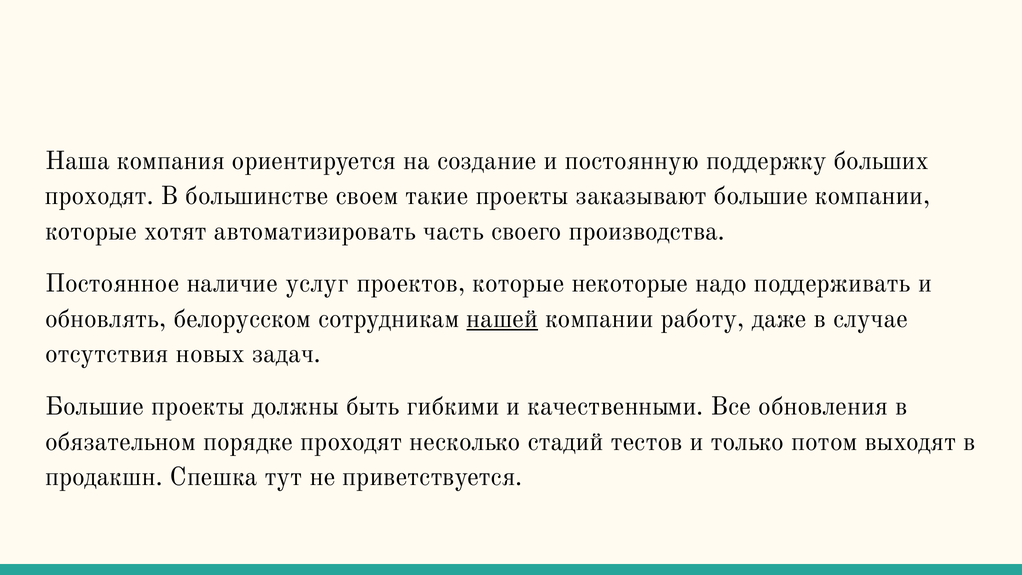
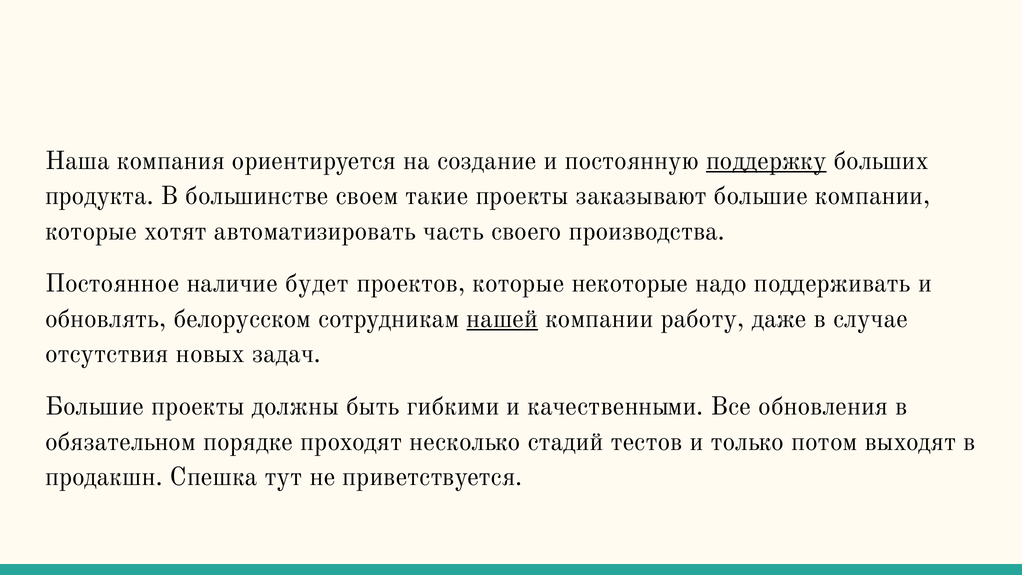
поддержку underline: none -> present
проходят at (99, 196): проходят -> продукта
услуг: услуг -> будет
